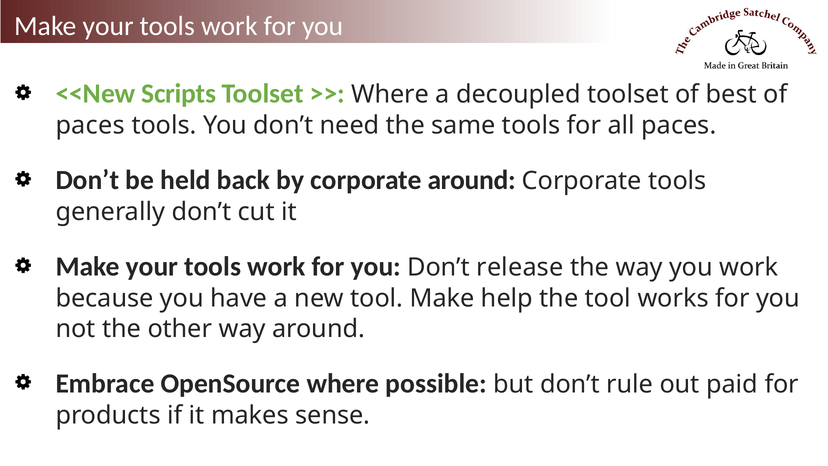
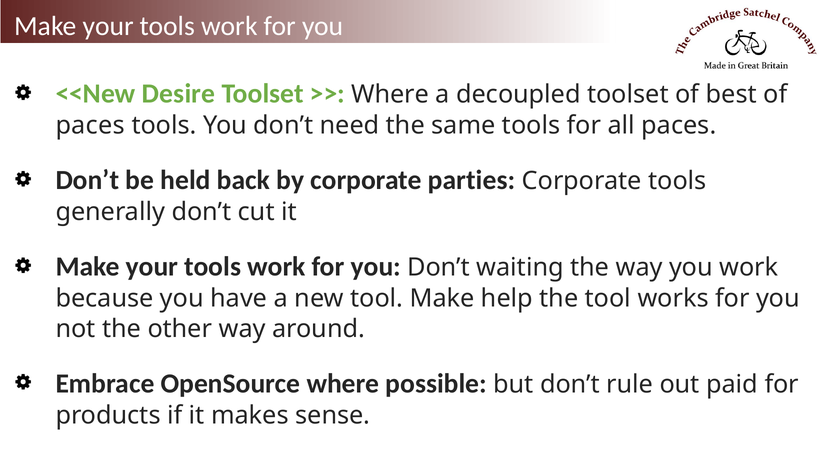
Scripts: Scripts -> Desire
corporate around: around -> parties
release: release -> waiting
